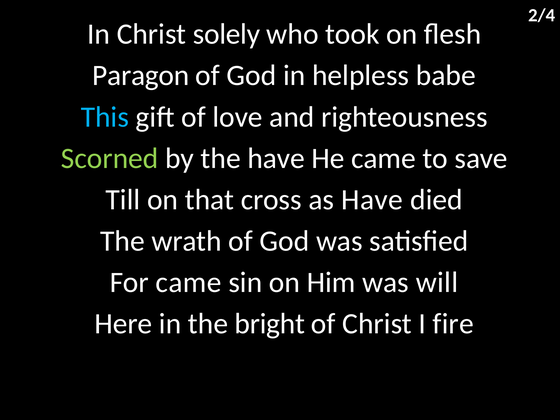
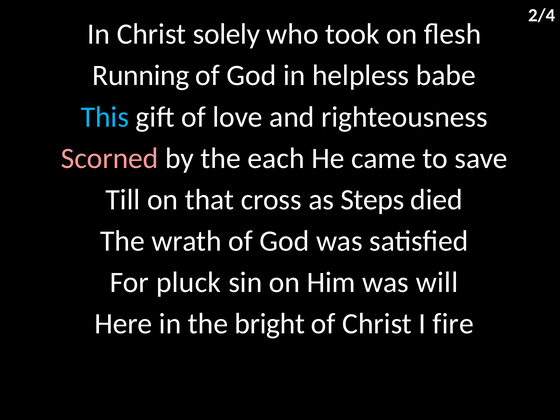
Paragon: Paragon -> Running
Scorned colour: light green -> pink
the have: have -> each
as Have: Have -> Steps
For came: came -> pluck
